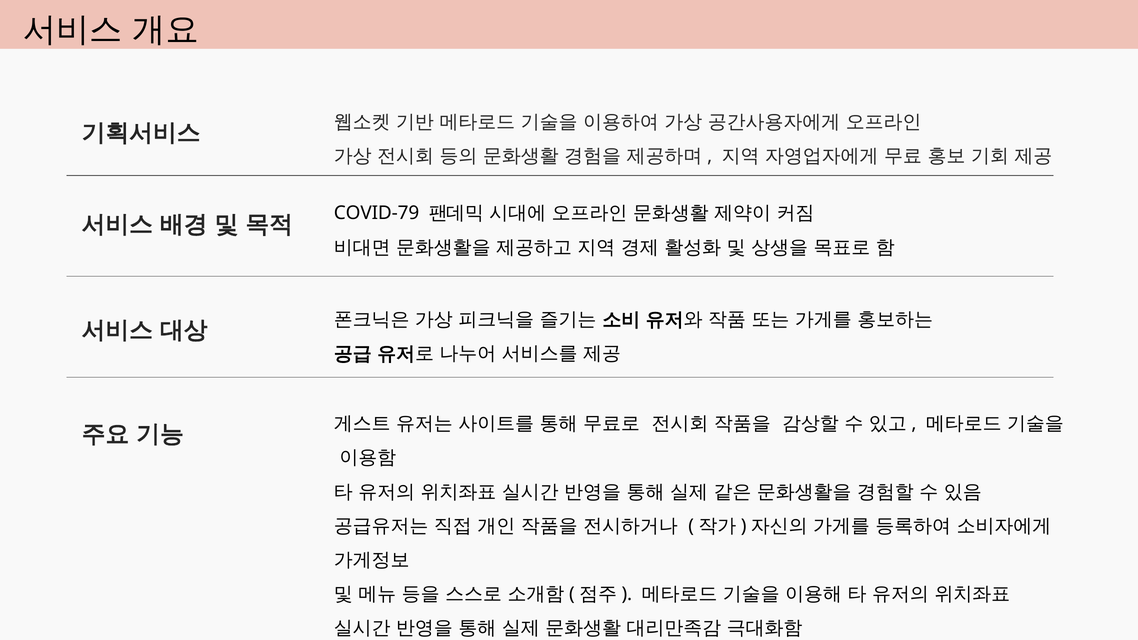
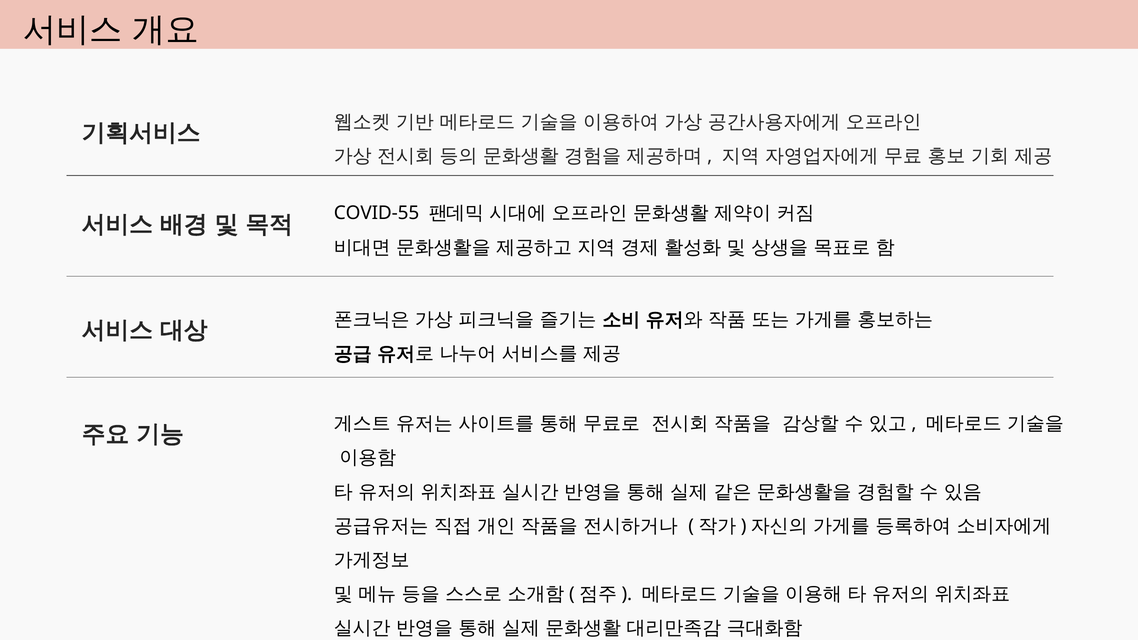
COVID-79: COVID-79 -> COVID-55
